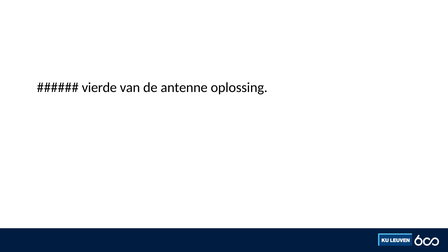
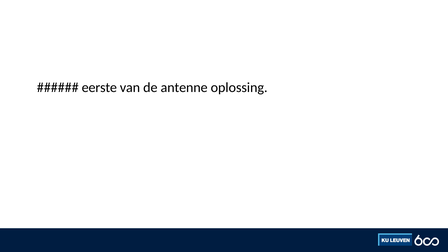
vierde: vierde -> eerste
